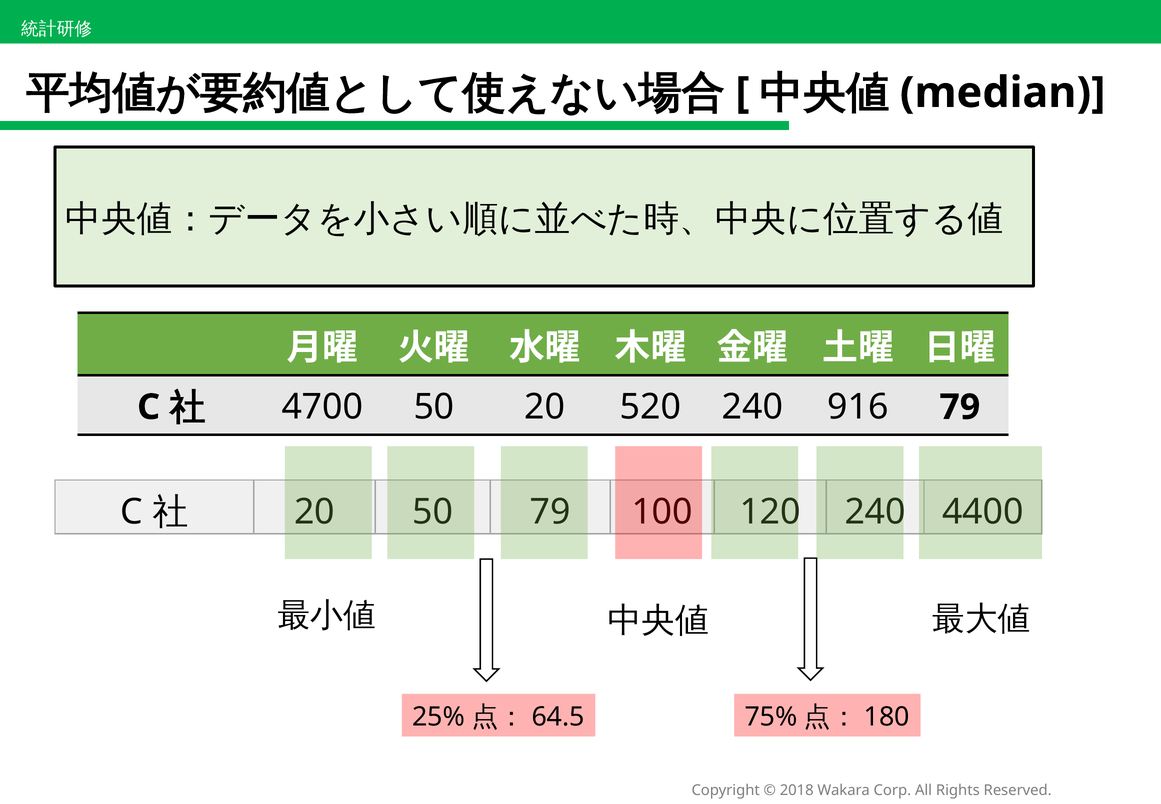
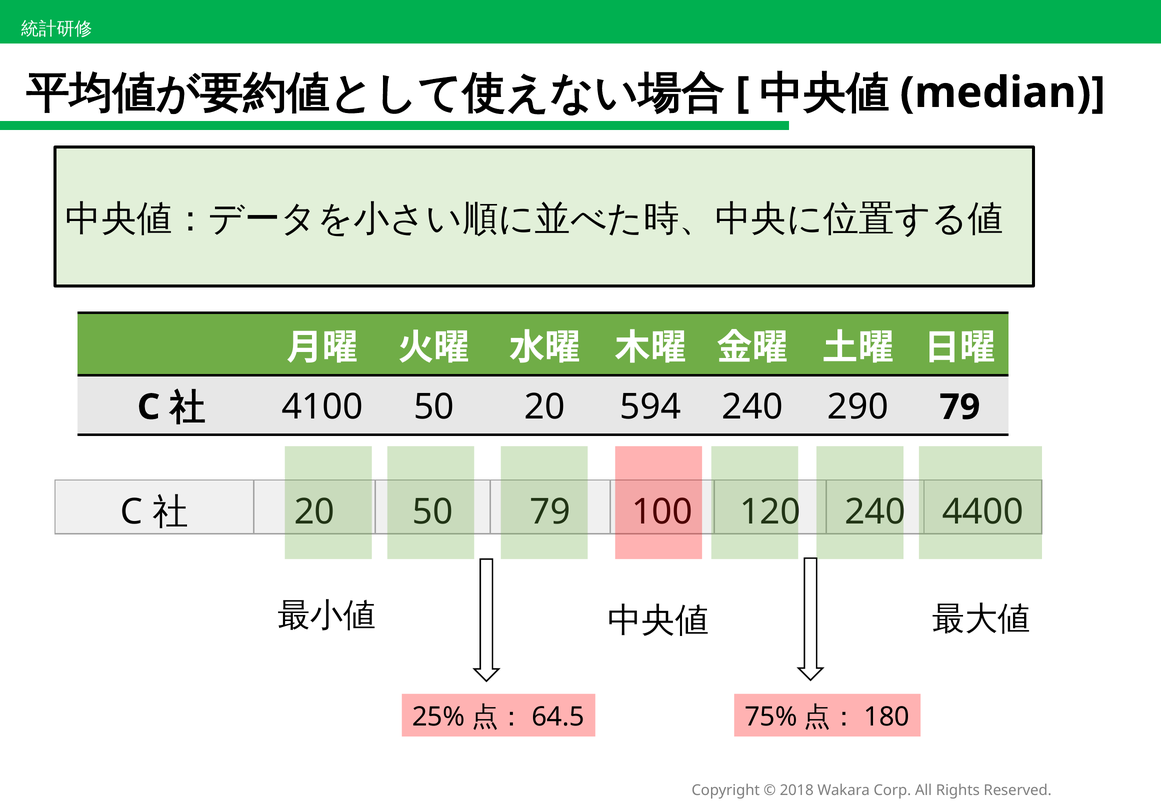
4700: 4700 -> 4100
520: 520 -> 594
916: 916 -> 290
